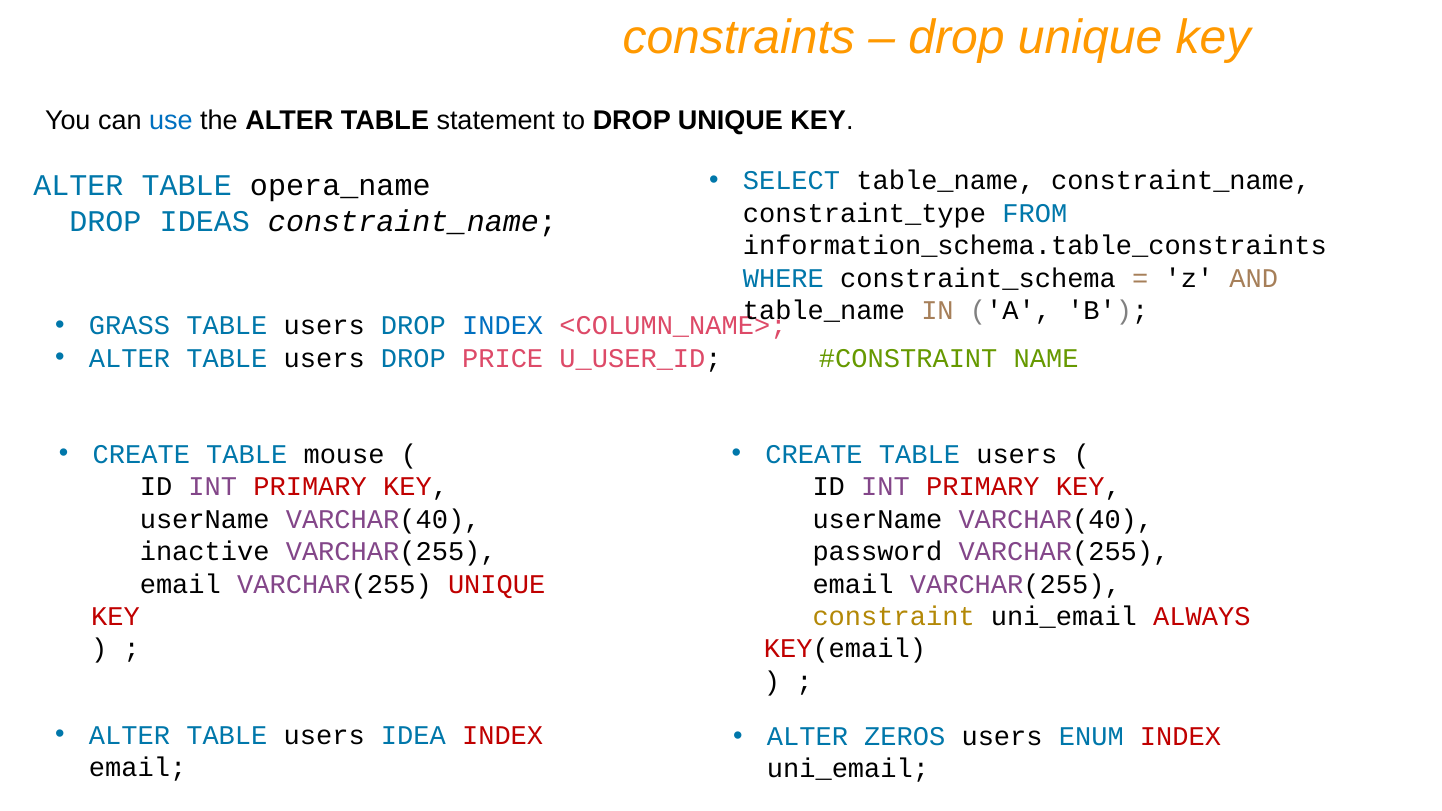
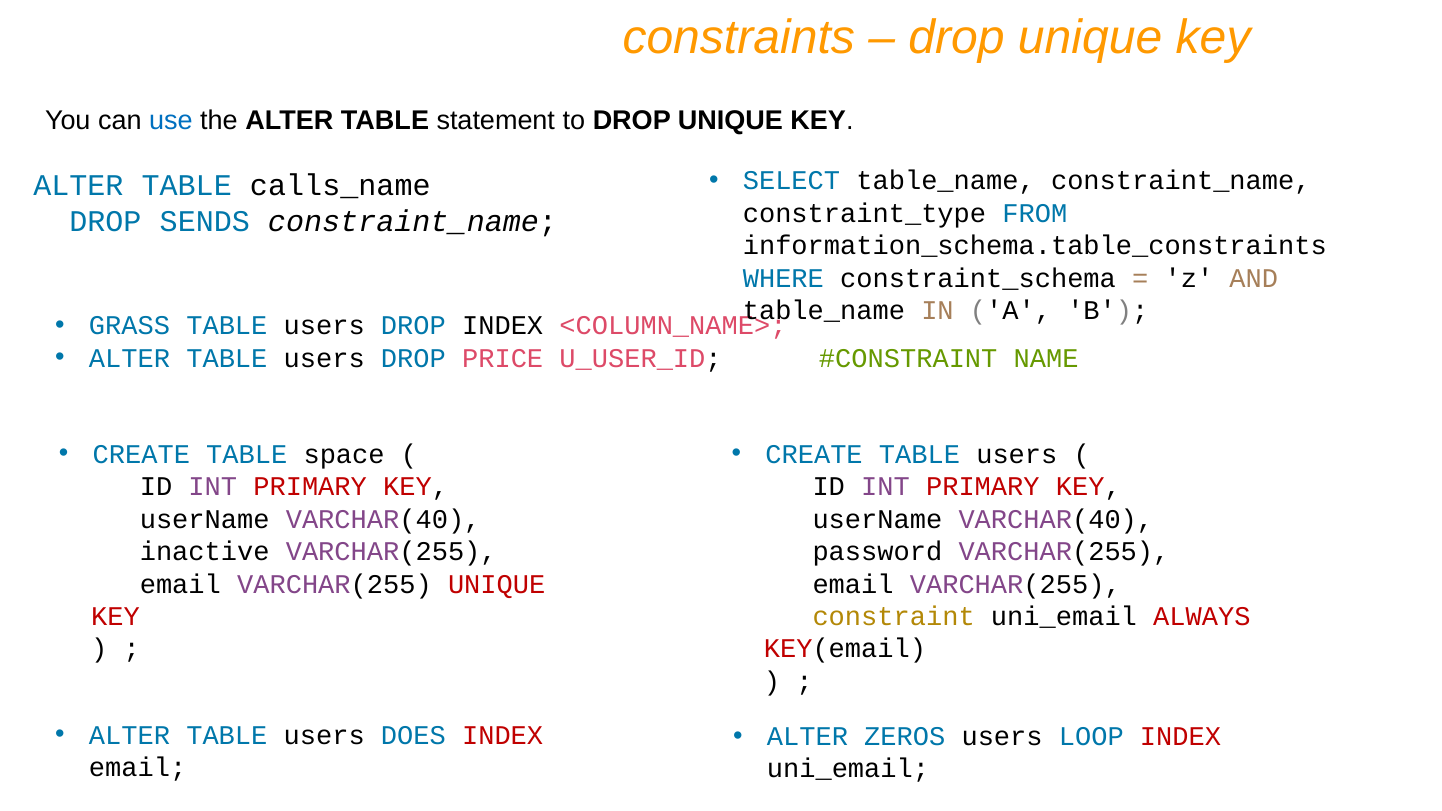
opera_name: opera_name -> calls_name
IDEAS: IDEAS -> SENDS
INDEX at (503, 326) colour: blue -> black
mouse: mouse -> space
IDEA: IDEA -> DOES
ENUM: ENUM -> LOOP
